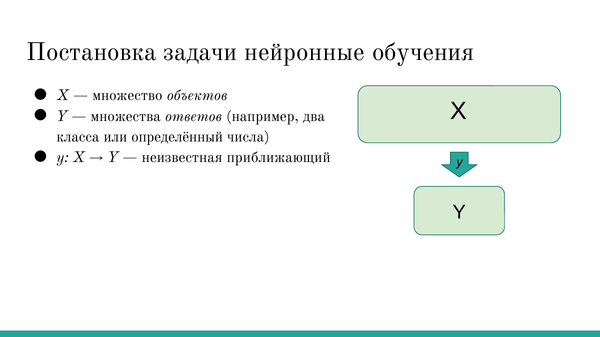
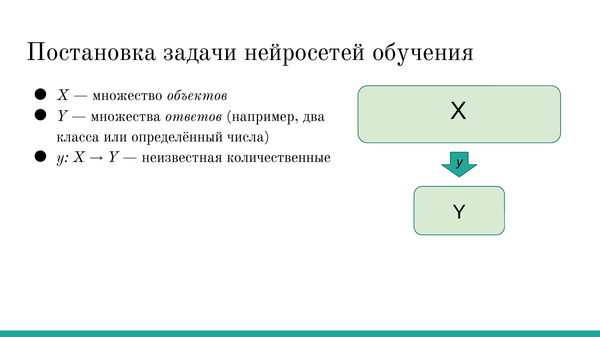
нейронные: нейронные -> нейросетей
приближающий: приближающий -> количественные
